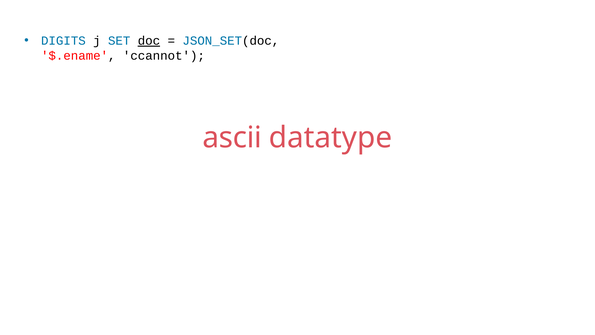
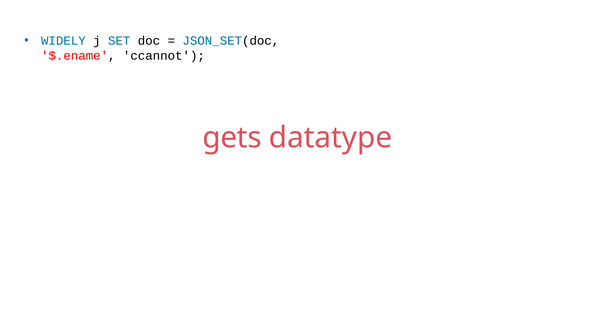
DIGITS: DIGITS -> WIDELY
doc underline: present -> none
ascii: ascii -> gets
